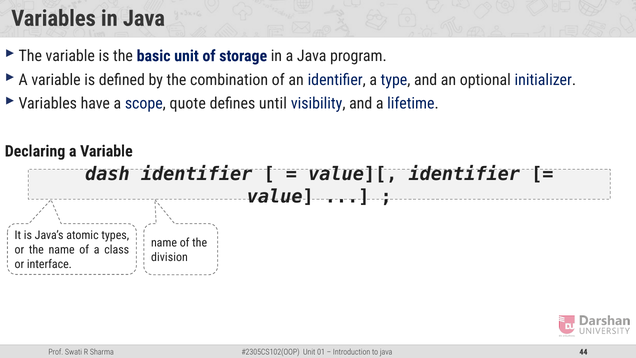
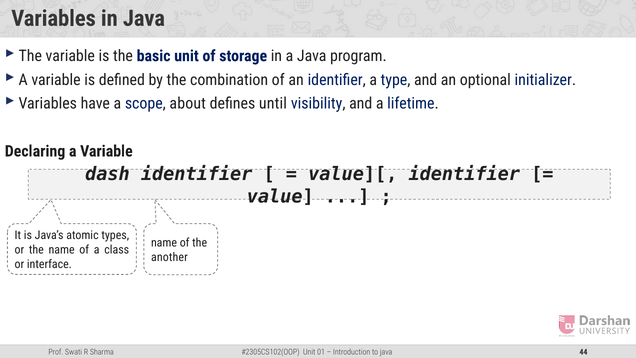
quote: quote -> about
division: division -> another
